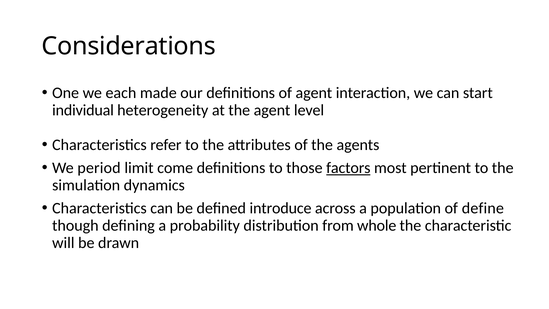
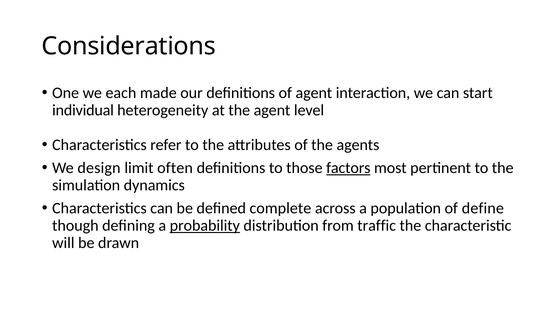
period: period -> design
come: come -> often
introduce: introduce -> complete
probability underline: none -> present
whole: whole -> traffic
